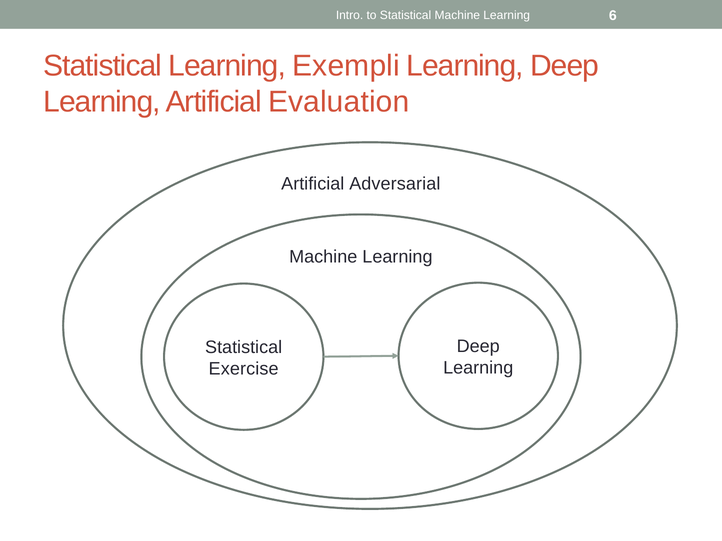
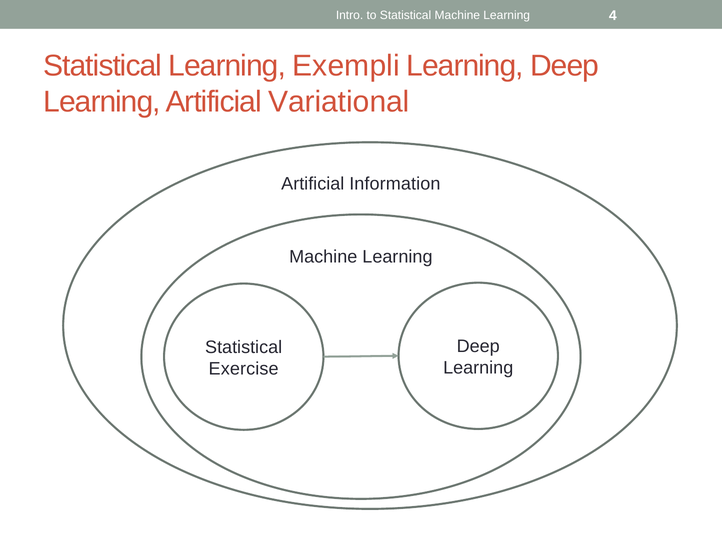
6: 6 -> 4
Evaluation: Evaluation -> Variational
Adversarial: Adversarial -> Information
